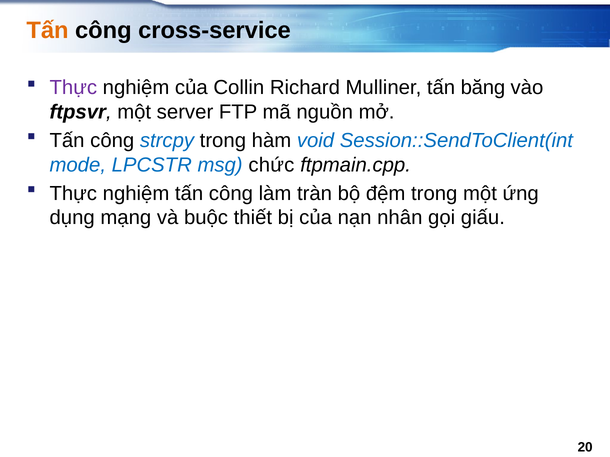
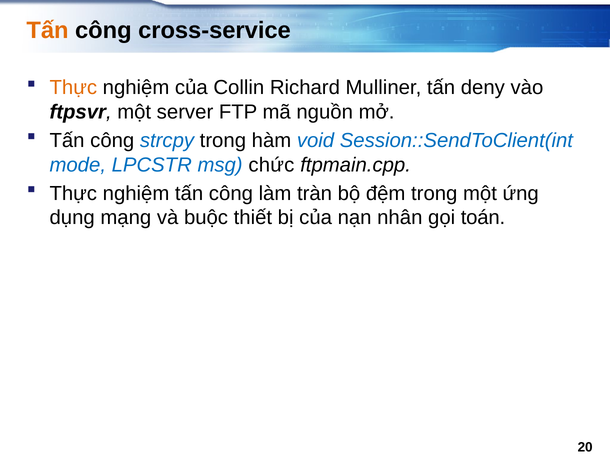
Thực at (73, 88) colour: purple -> orange
băng: băng -> deny
giấu: giấu -> toán
